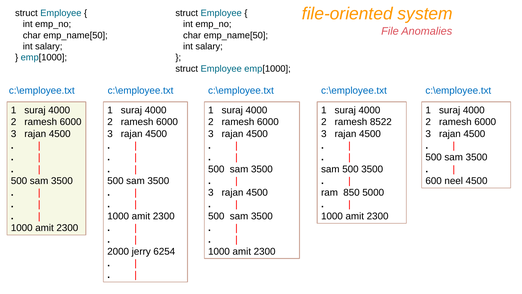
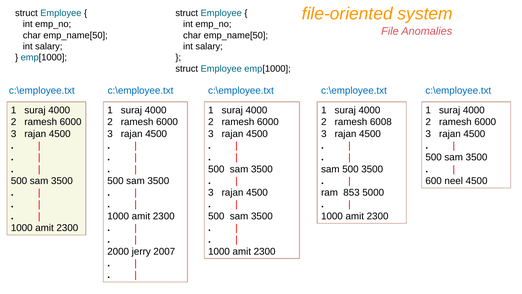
8522: 8522 -> 6008
850: 850 -> 853
6254: 6254 -> 2007
